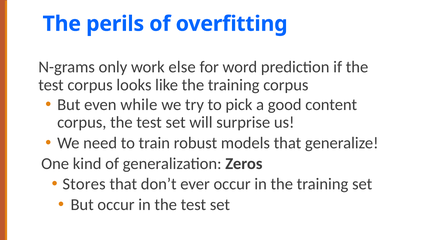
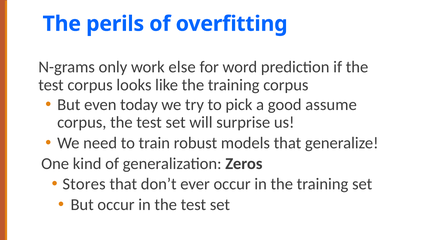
while: while -> today
content: content -> assume
